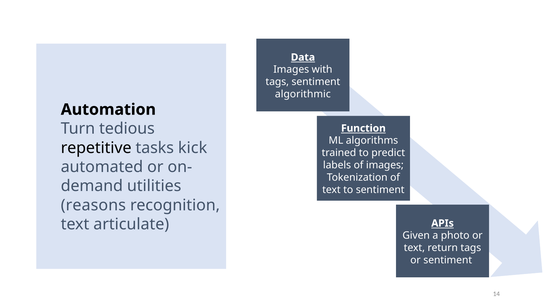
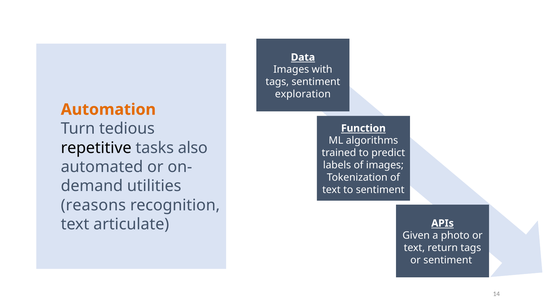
algorithmic: algorithmic -> exploration
Automation colour: black -> orange
kick: kick -> also
